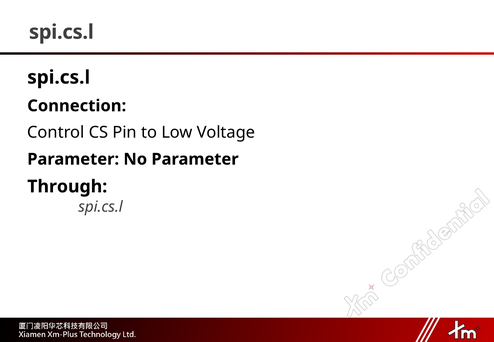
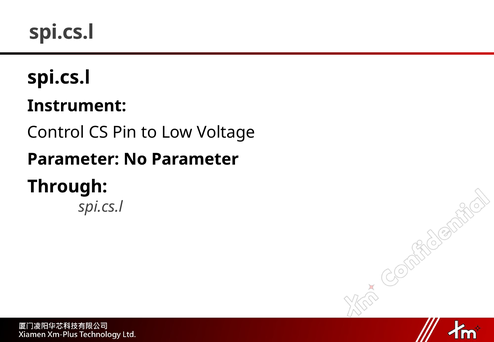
Connection: Connection -> Instrument
